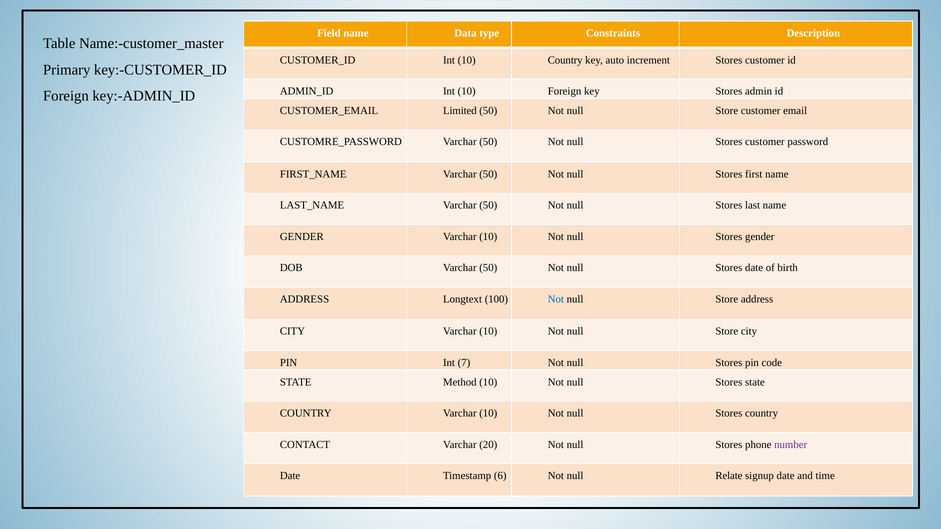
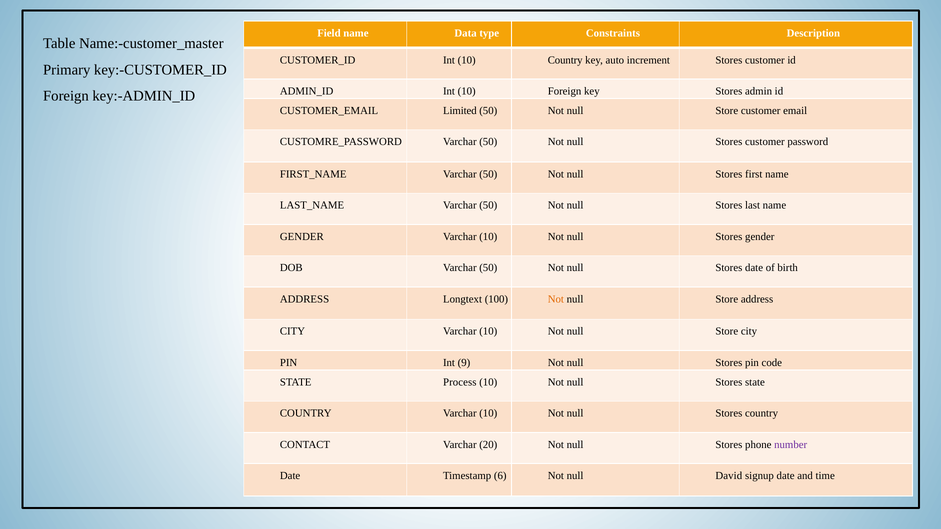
Not at (556, 299) colour: blue -> orange
7: 7 -> 9
Method: Method -> Process
Relate: Relate -> David
